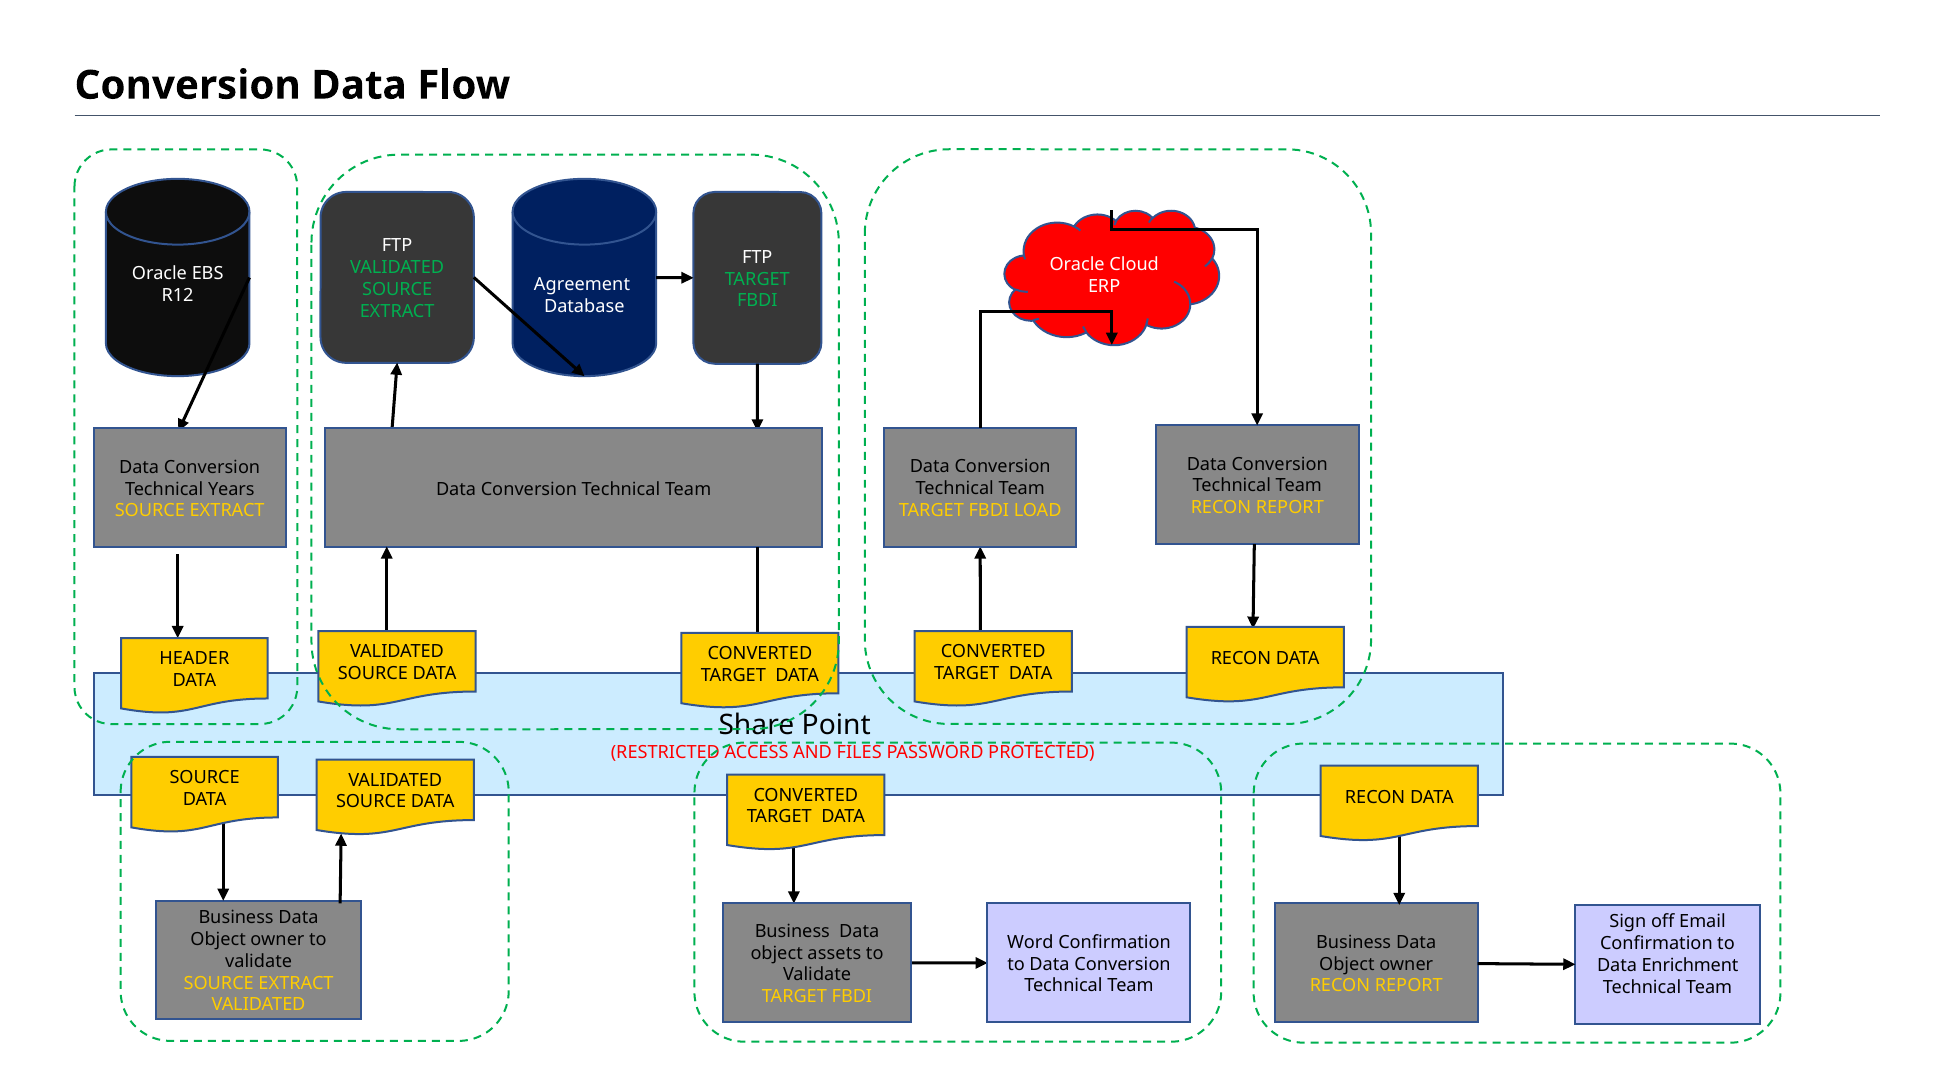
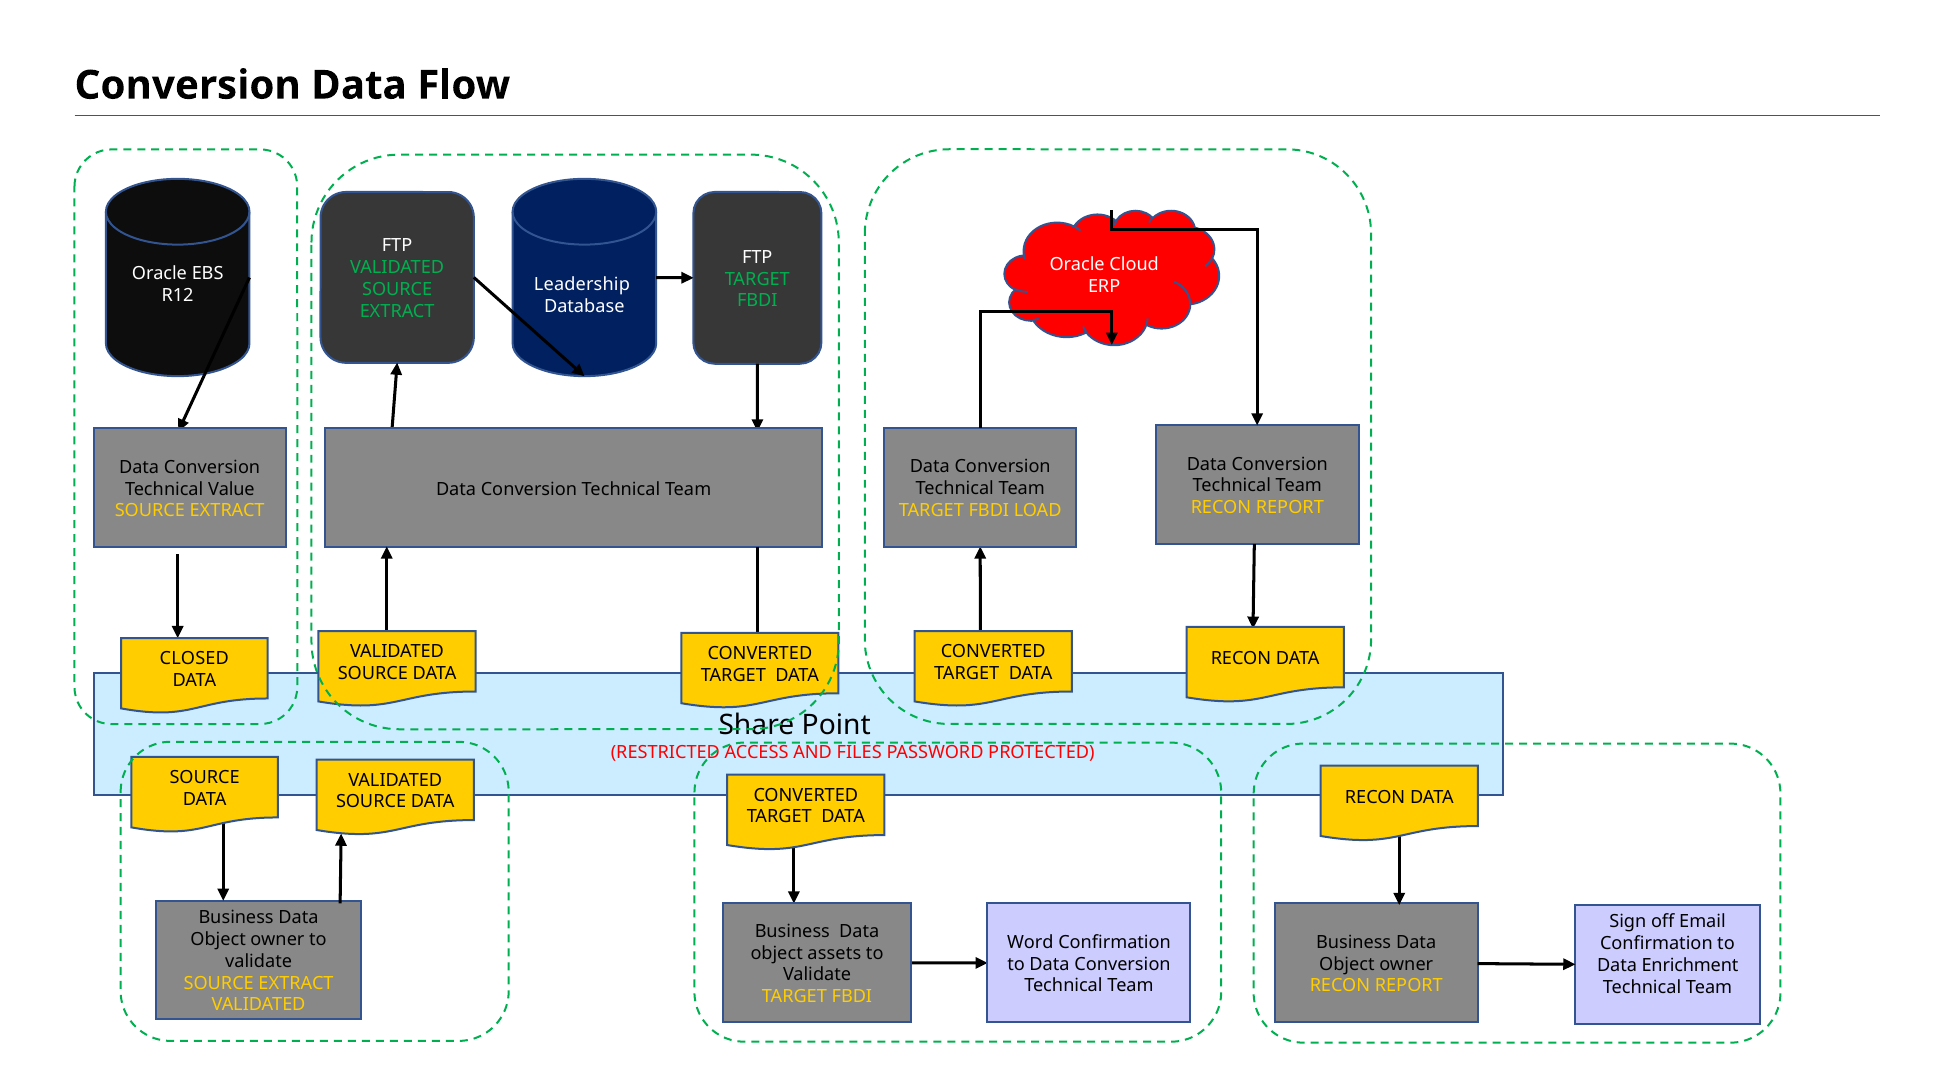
Agreement: Agreement -> Leadership
Years: Years -> Value
HEADER: HEADER -> CLOSED
